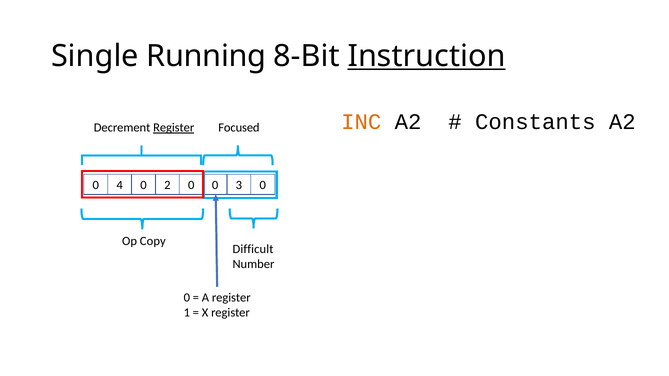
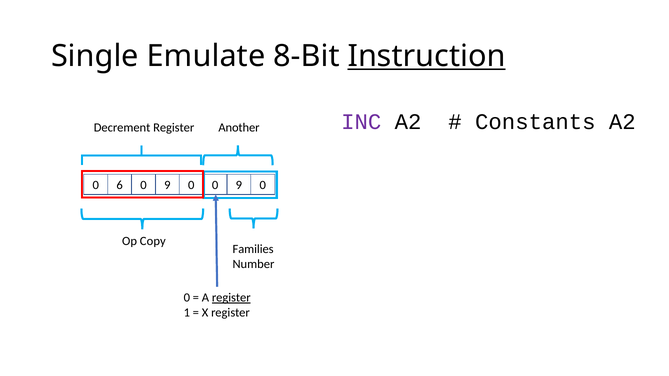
Running: Running -> Emulate
INC colour: orange -> purple
Register at (174, 128) underline: present -> none
Focused: Focused -> Another
4: 4 -> 6
2 at (167, 185): 2 -> 9
0 0 3: 3 -> 9
Difficult: Difficult -> Families
register at (231, 298) underline: none -> present
